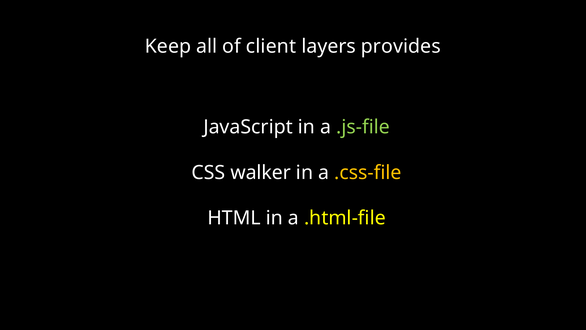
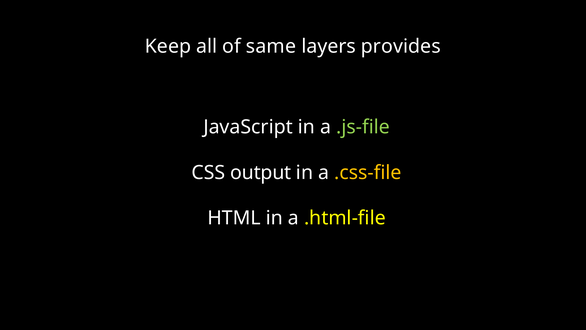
client: client -> same
walker: walker -> output
